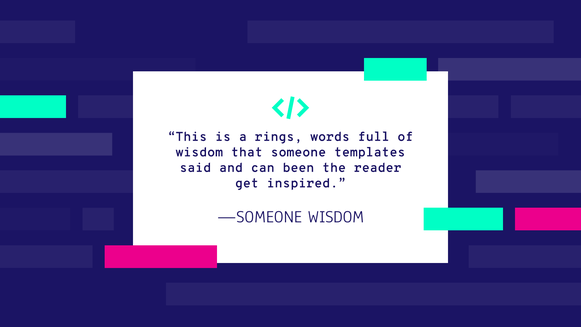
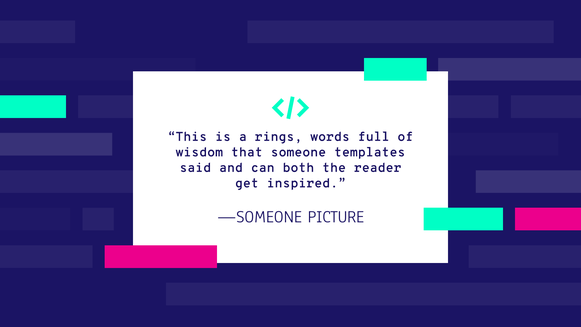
been: been -> both
—SOMEONE WISDOM: WISDOM -> PICTURE
